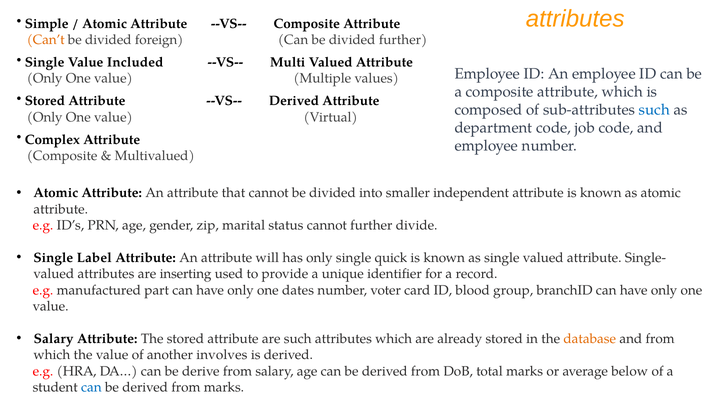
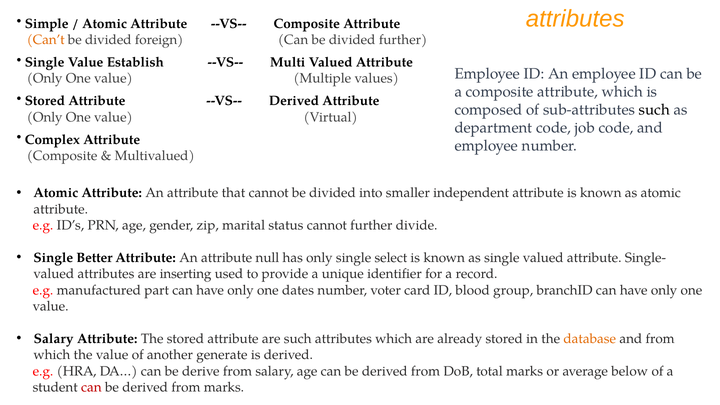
Included: Included -> Establish
such at (654, 110) colour: blue -> black
Label: Label -> Better
will: will -> null
quick: quick -> select
involves: involves -> generate
can at (91, 387) colour: blue -> red
